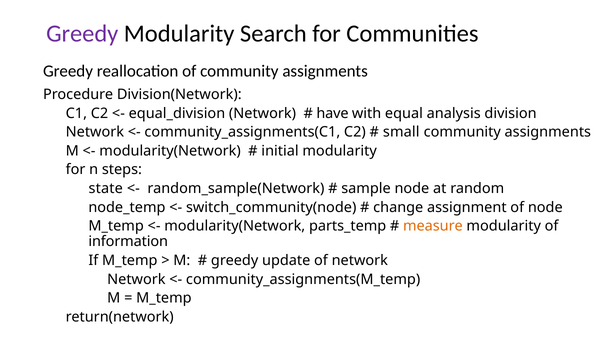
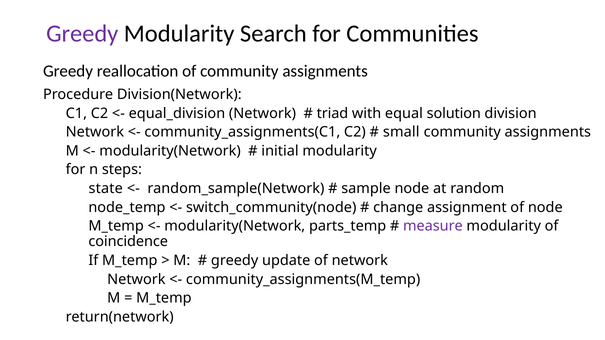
have: have -> triad
analysis: analysis -> solution
measure colour: orange -> purple
information: information -> coincidence
